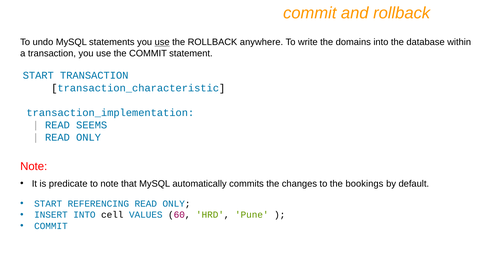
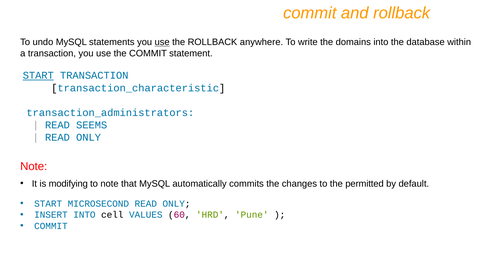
START at (38, 76) underline: none -> present
transaction_implementation: transaction_implementation -> transaction_administrators
predicate: predicate -> modifying
bookings: bookings -> permitted
REFERENCING: REFERENCING -> MICROSECOND
